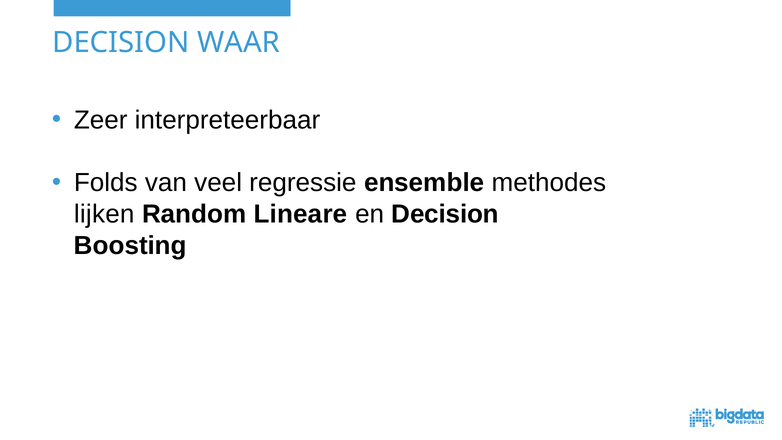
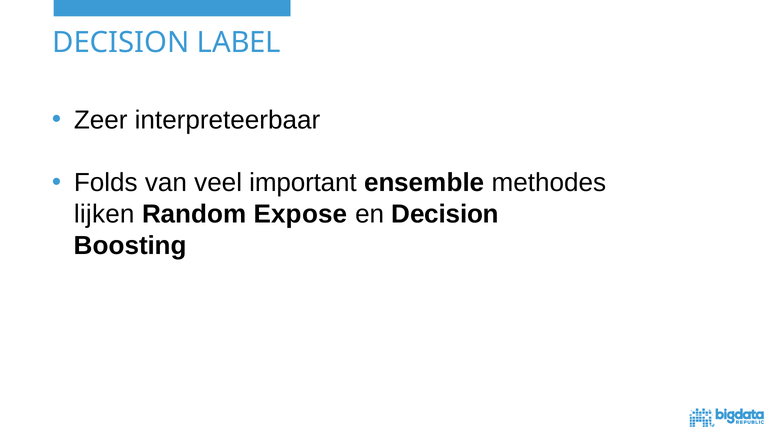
WAAR: WAAR -> LABEL
regressie: regressie -> important
Lineare: Lineare -> Expose
